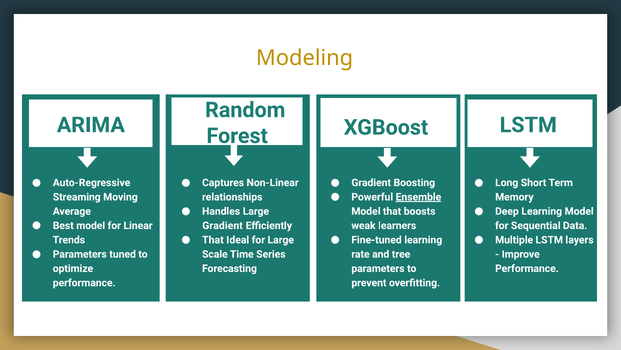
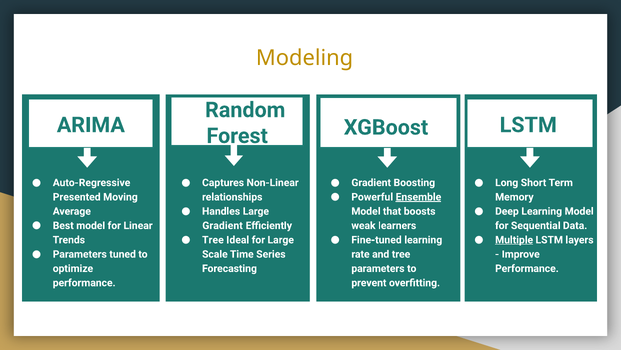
Streaming: Streaming -> Presented
That at (213, 239): That -> Tree
Multiple underline: none -> present
